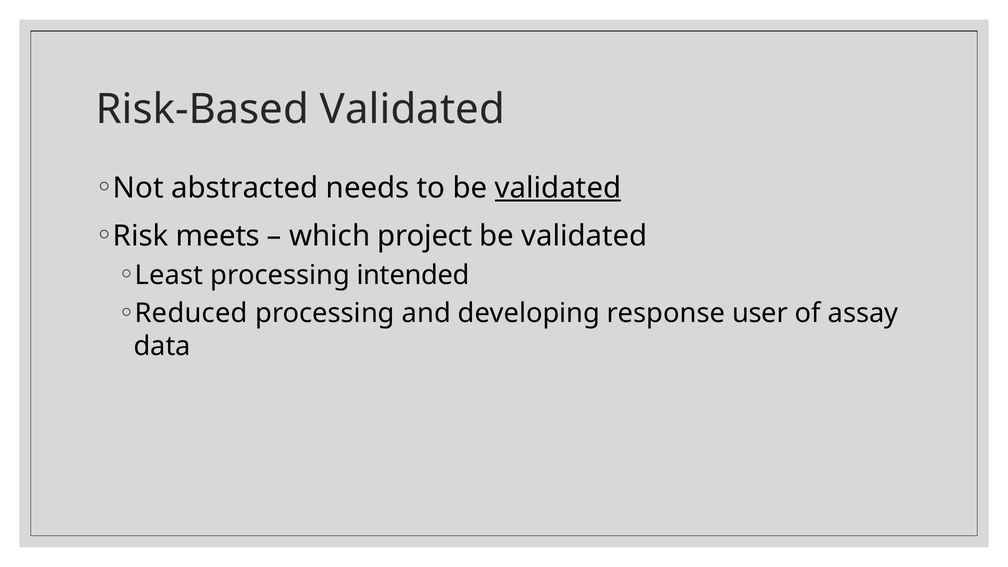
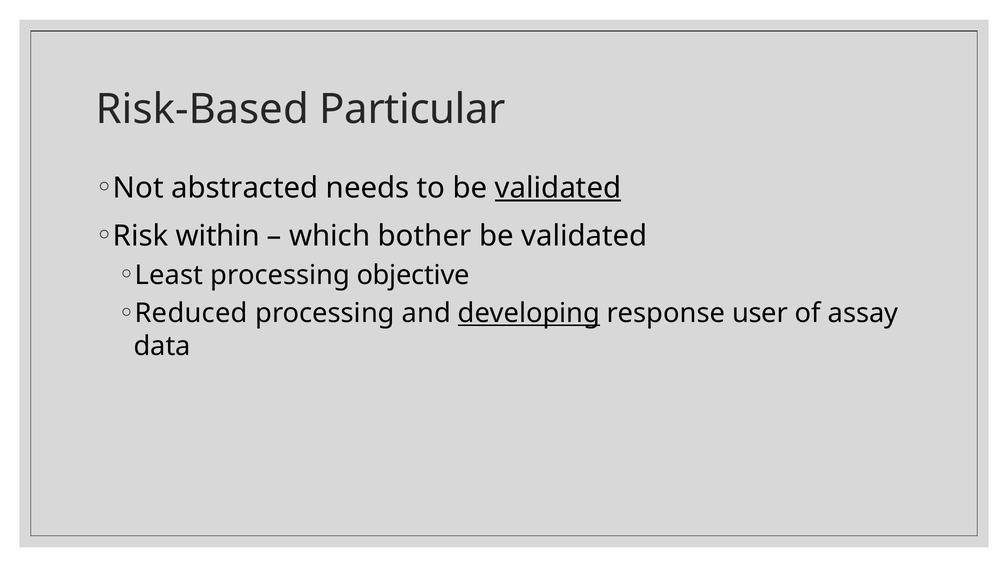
Risk-Based Validated: Validated -> Particular
meets: meets -> within
project: project -> bother
intended: intended -> objective
developing underline: none -> present
